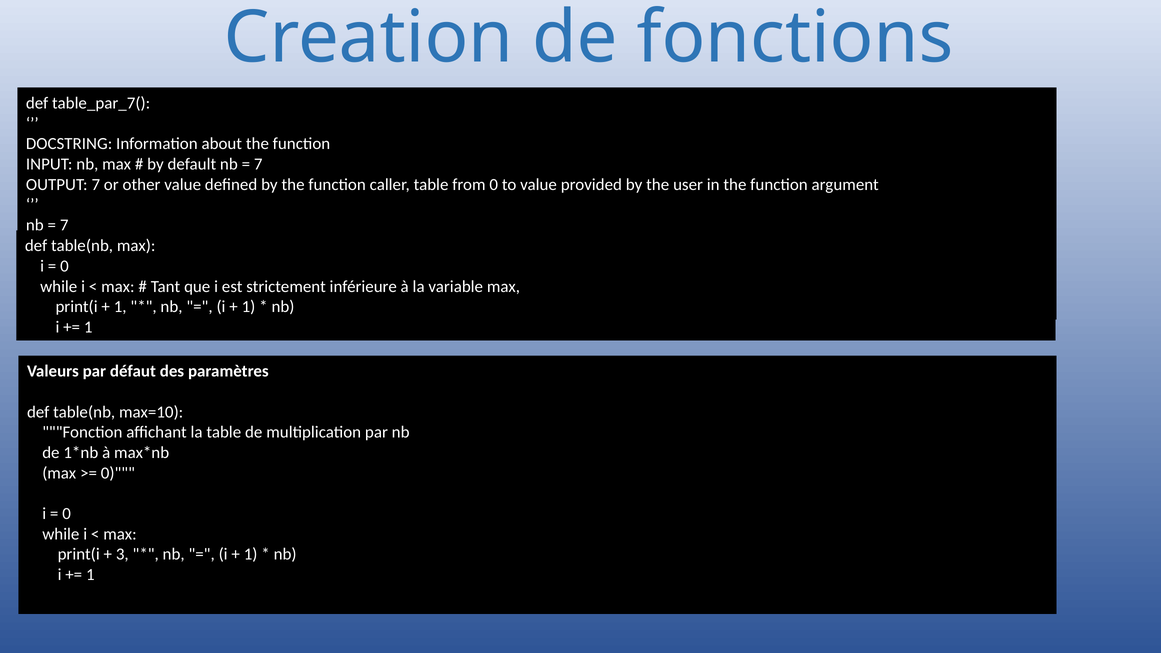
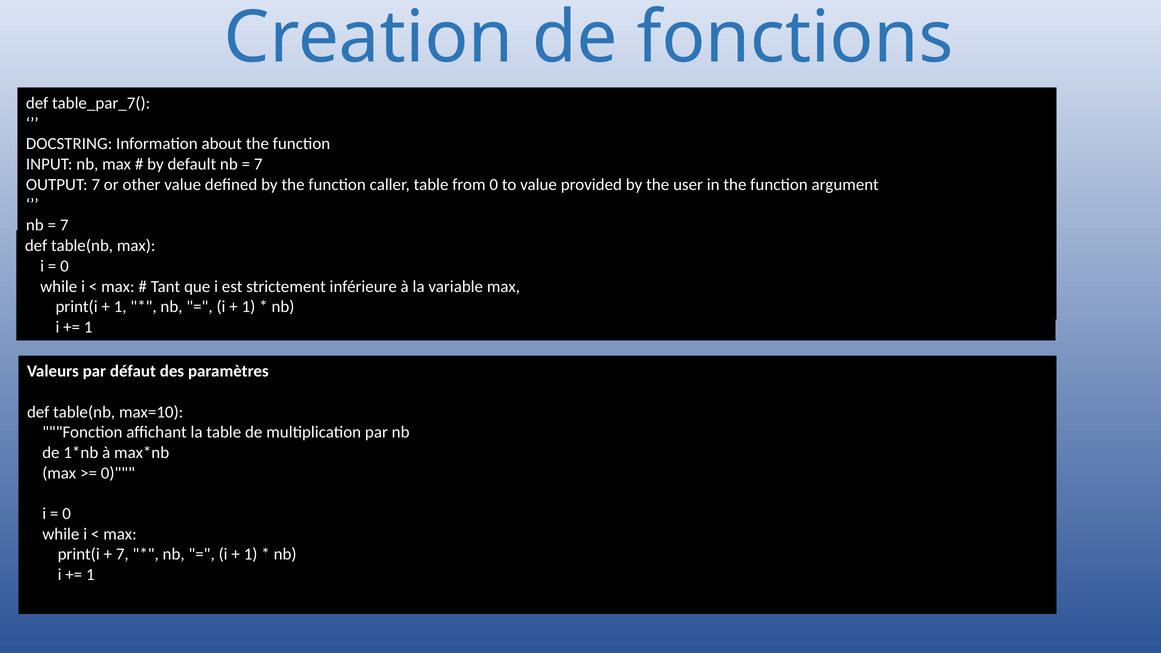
3 at (122, 554): 3 -> 7
